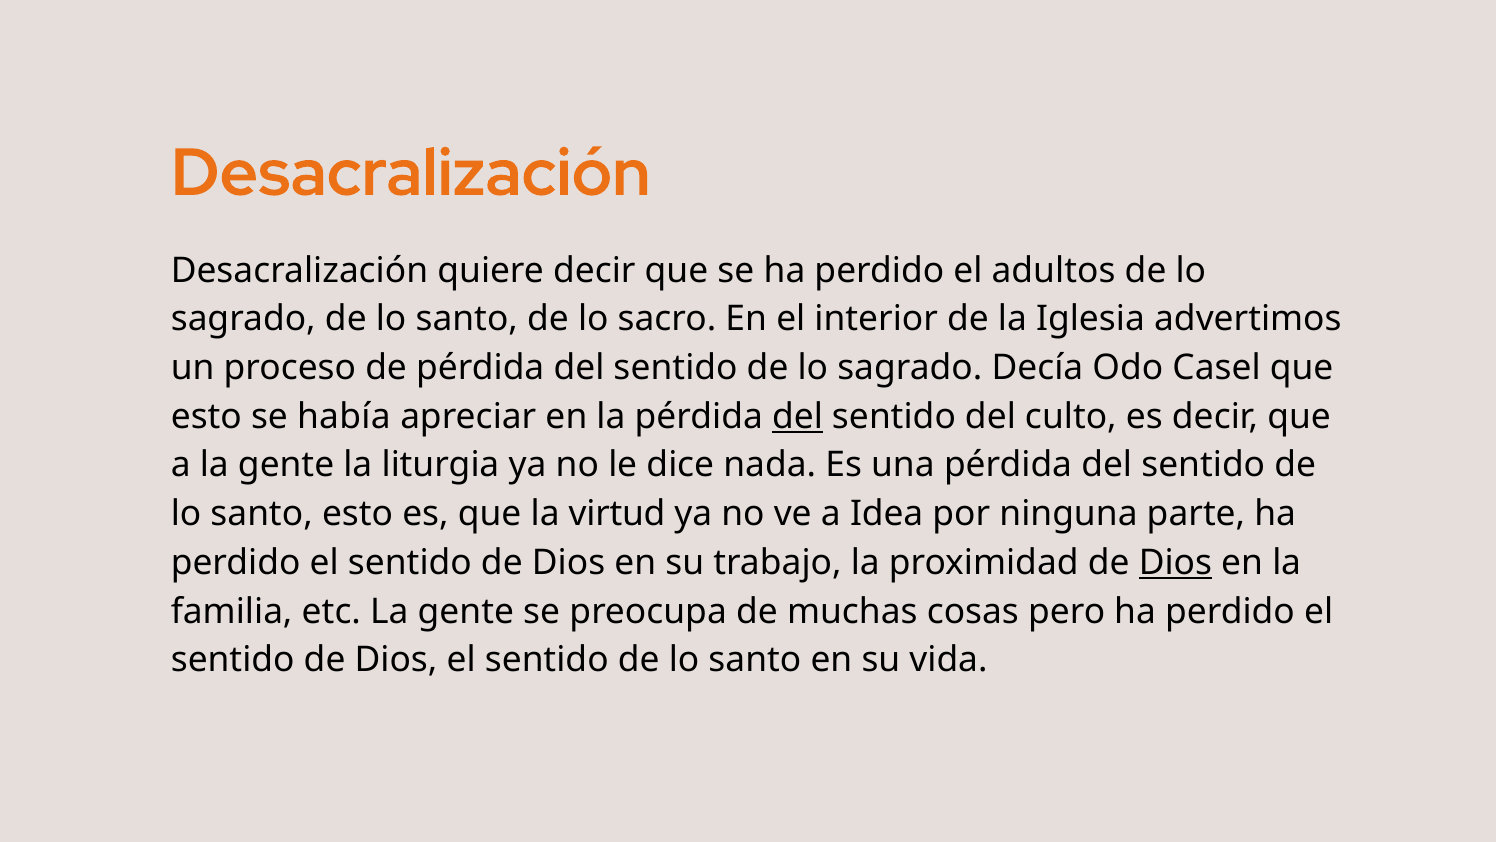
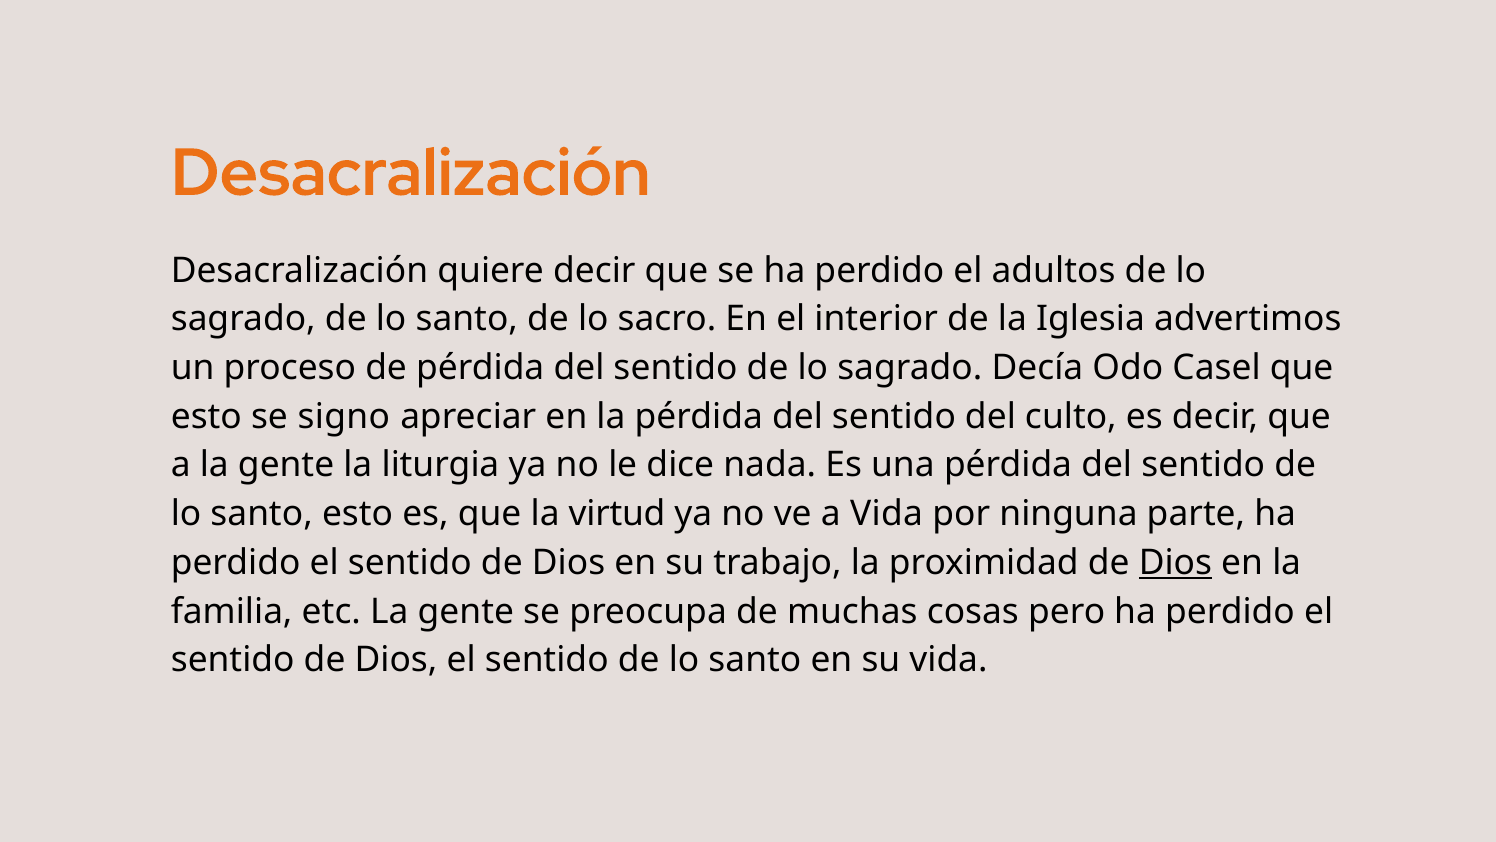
había: había -> signo
del at (798, 416) underline: present -> none
a Idea: Idea -> Vida
